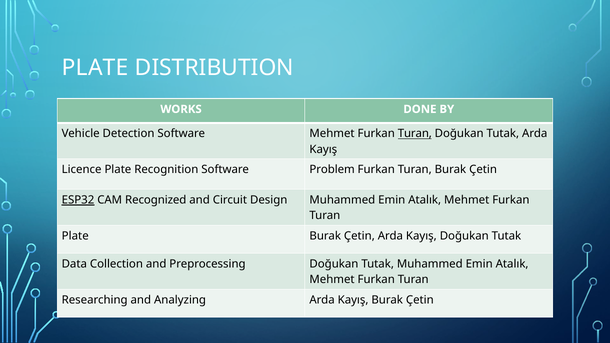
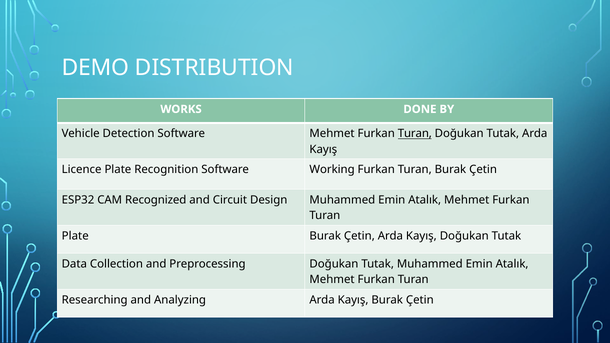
PLATE at (95, 68): PLATE -> DEMO
Problem: Problem -> Working
ESP32 underline: present -> none
